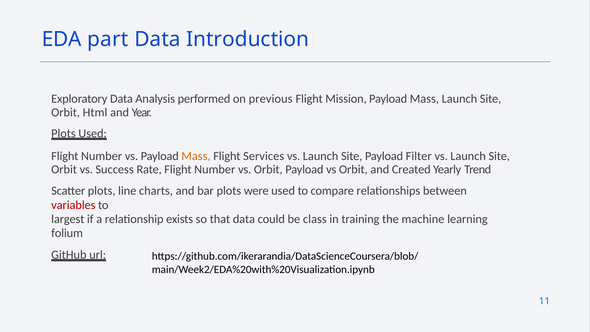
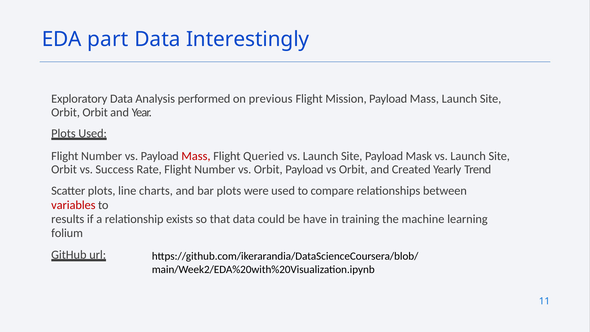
Introduction: Introduction -> Interestingly
Orbit Html: Html -> Orbit
Mass at (196, 156) colour: orange -> red
Services: Services -> Queried
Filter: Filter -> Mask
largest: largest -> results
class: class -> have
